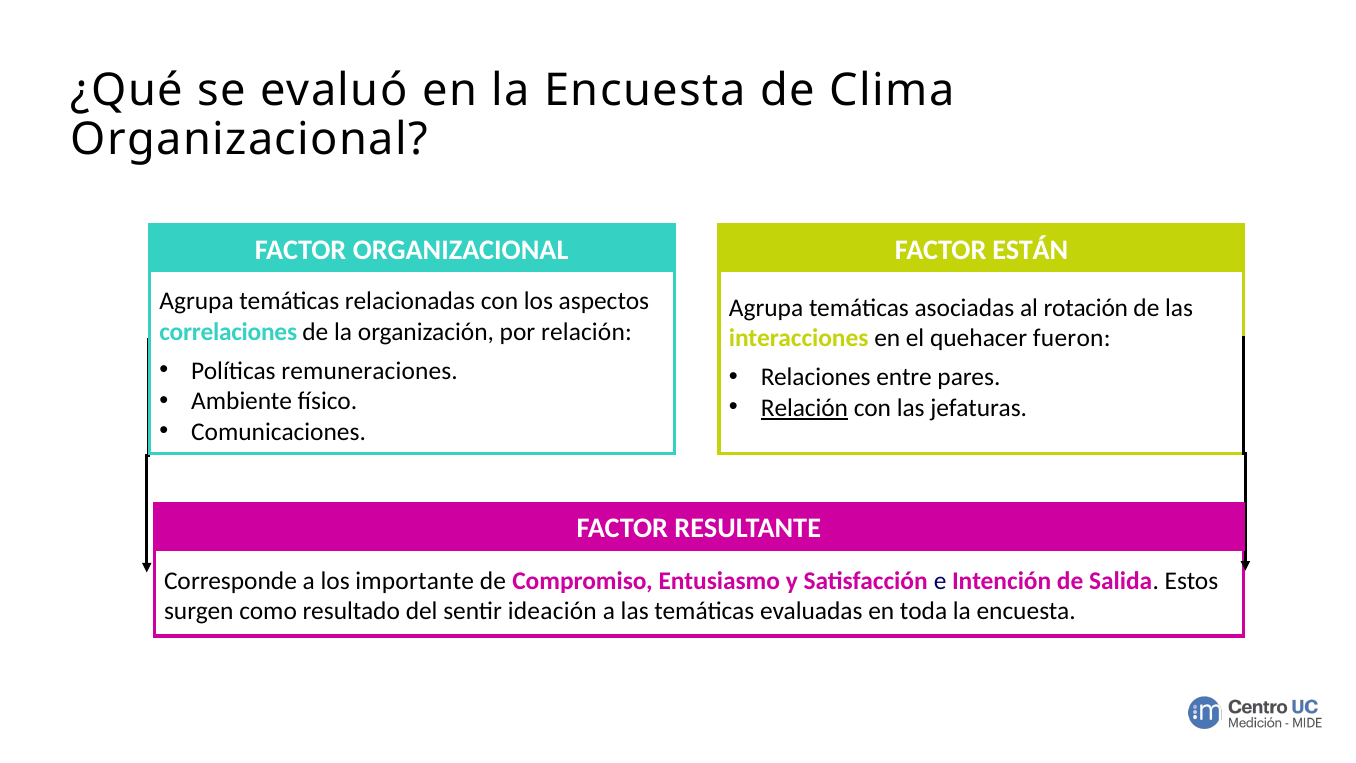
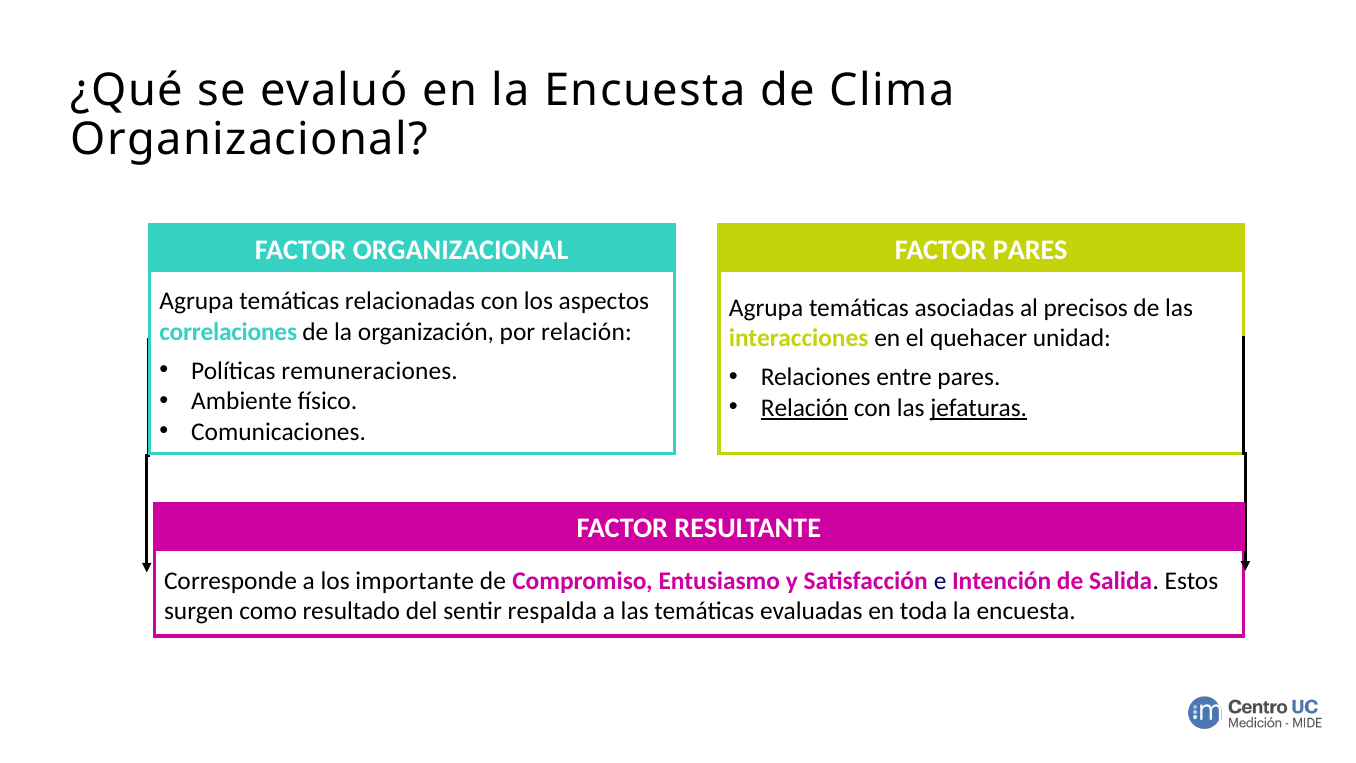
FACTOR ESTÁN: ESTÁN -> PARES
rotación: rotación -> precisos
fueron: fueron -> unidad
jefaturas underline: none -> present
ideación: ideación -> respalda
